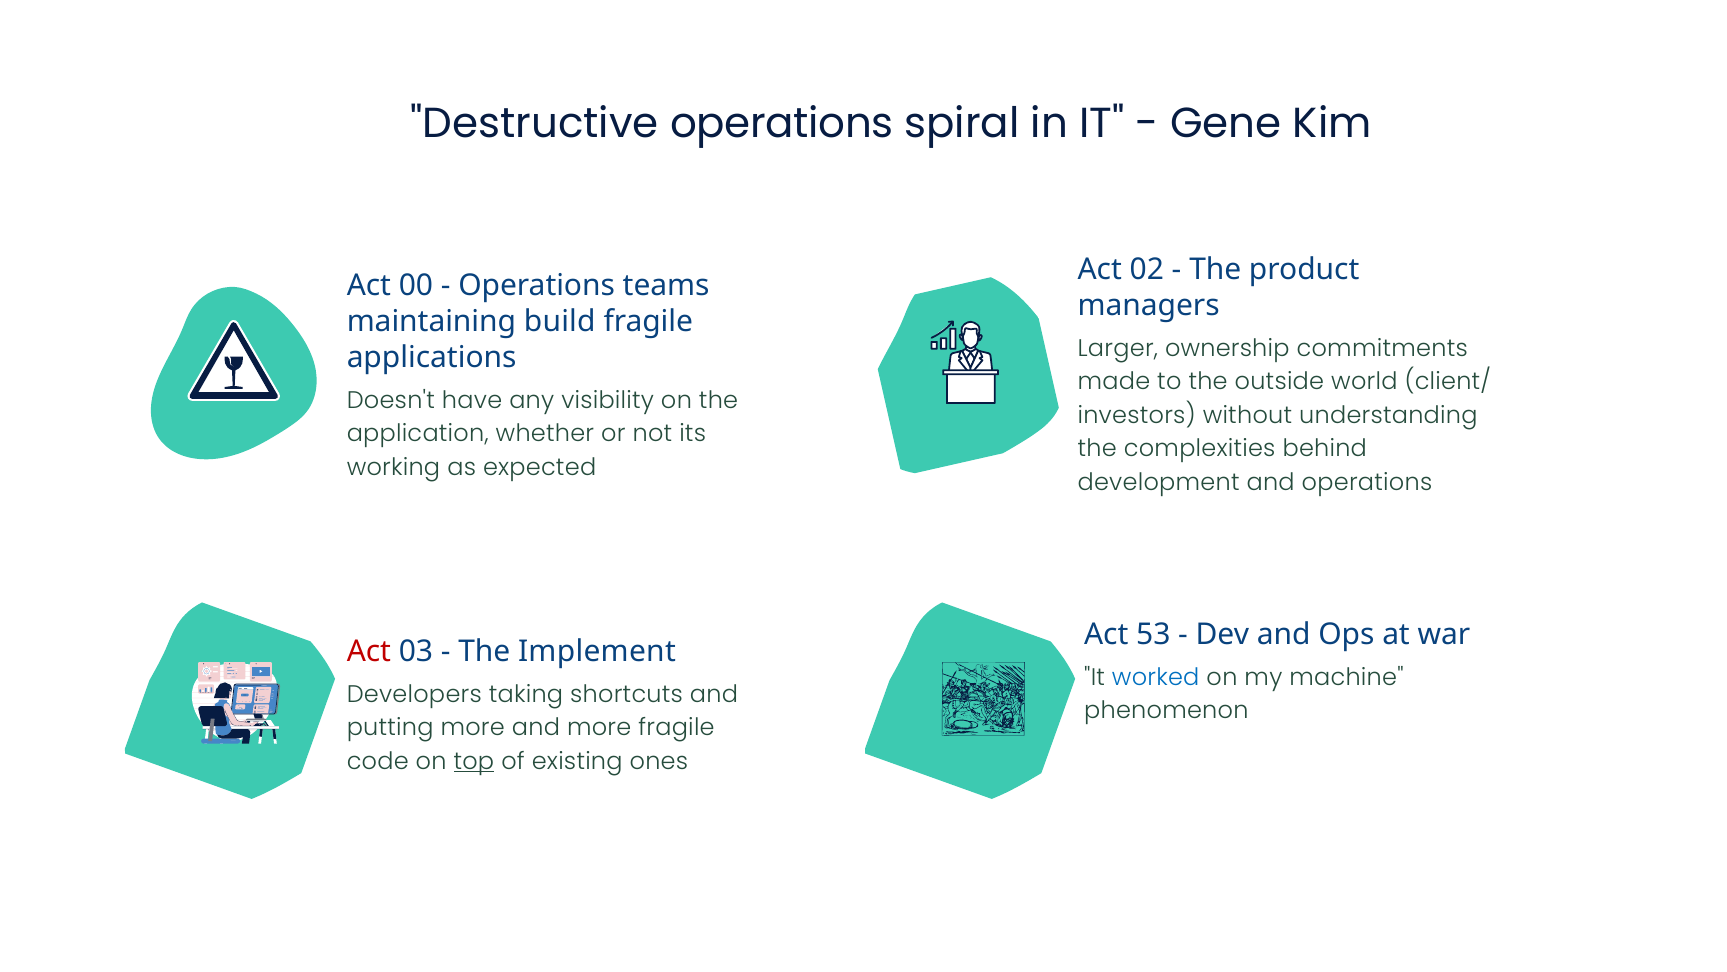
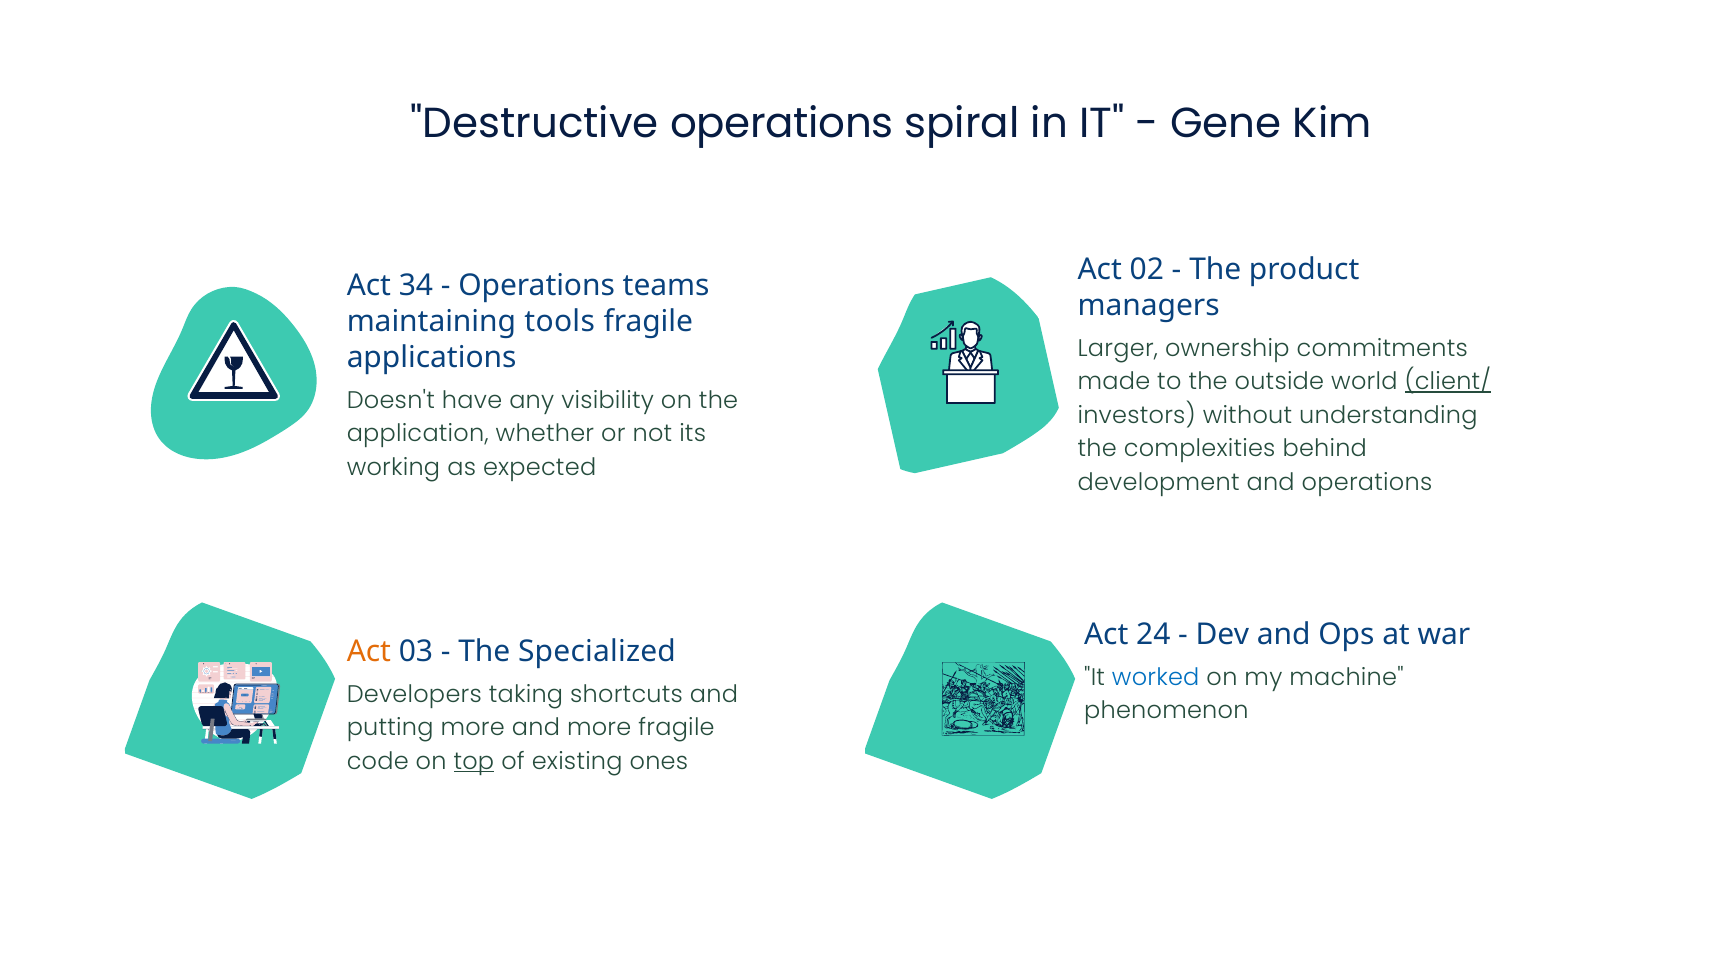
00: 00 -> 34
build: build -> tools
client/ underline: none -> present
53: 53 -> 24
Act at (369, 651) colour: red -> orange
Implement: Implement -> Specialized
